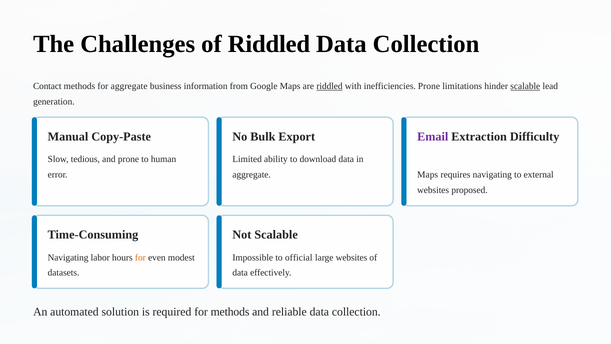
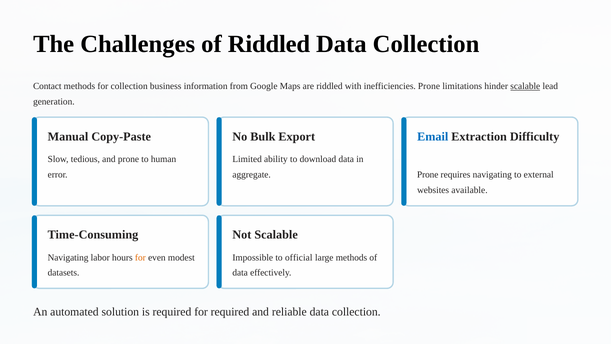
for aggregate: aggregate -> collection
riddled at (329, 86) underline: present -> none
Email colour: purple -> blue
Maps at (428, 175): Maps -> Prone
proposed: proposed -> available
large websites: websites -> methods
for methods: methods -> required
